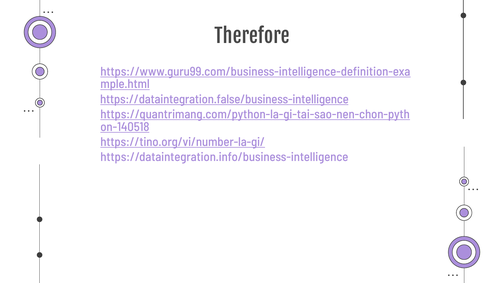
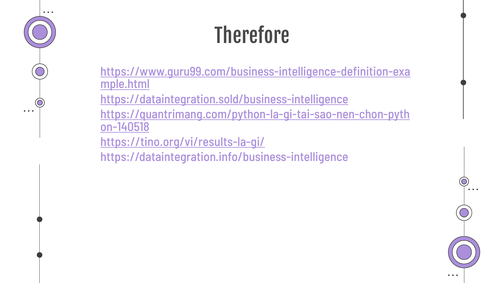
https://dataintegration.false/business-intelligence: https://dataintegration.false/business-intelligence -> https://dataintegration.sold/business-intelligence
https://tino.org/vi/number-la-gi/: https://tino.org/vi/number-la-gi/ -> https://tino.org/vi/results-la-gi/
